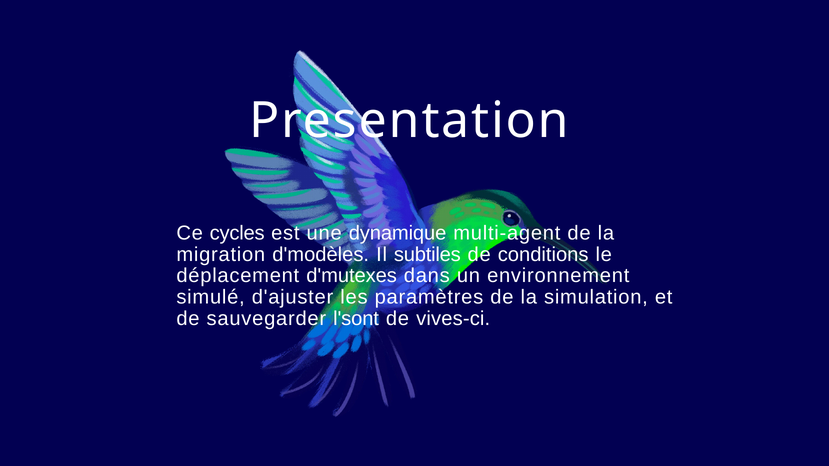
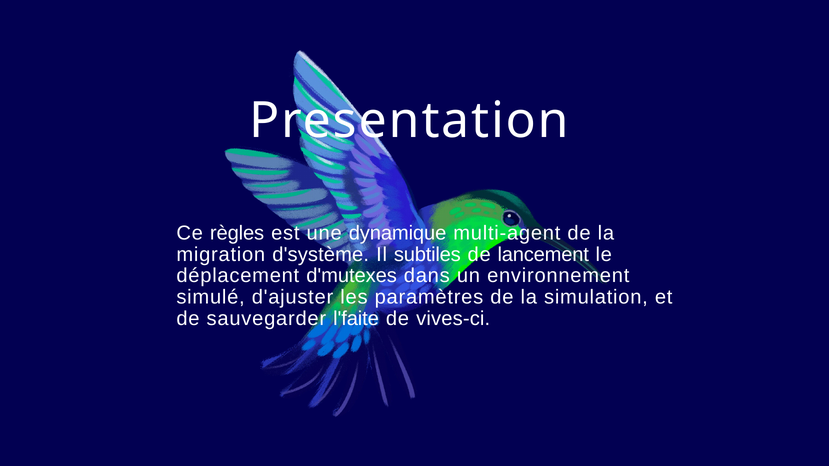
cycles: cycles -> règles
d'modèles: d'modèles -> d'système
conditions: conditions -> lancement
l'sont: l'sont -> l'faite
